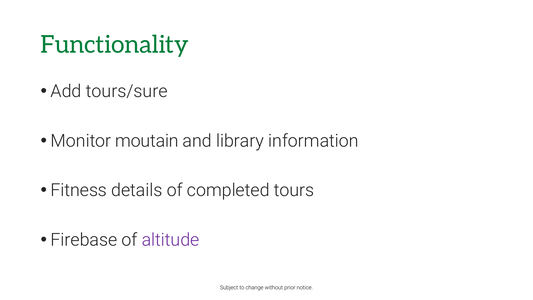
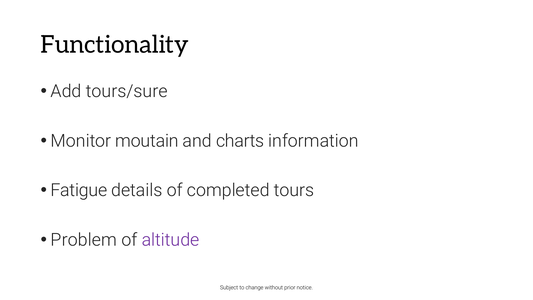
Functionality colour: green -> black
library: library -> charts
Fitness: Fitness -> Fatigue
Firebase: Firebase -> Problem
